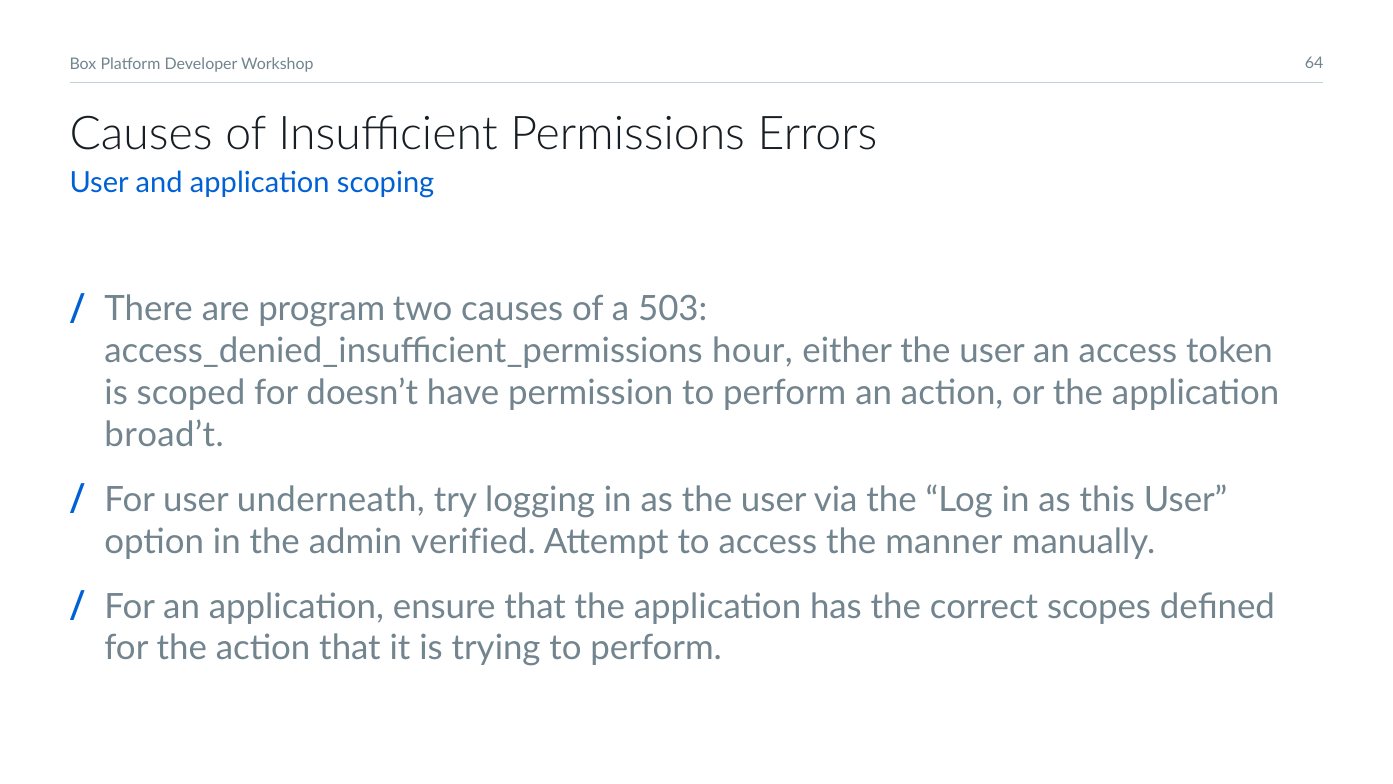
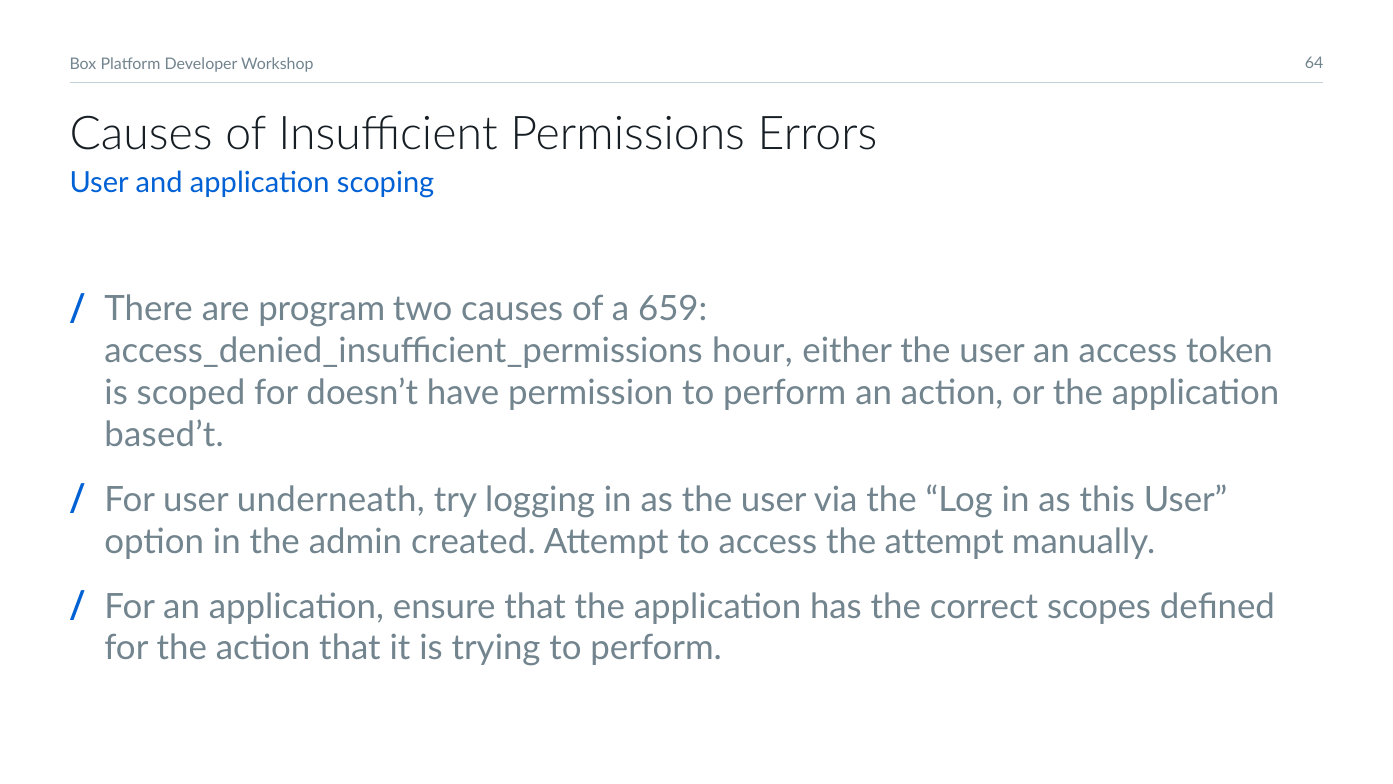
503: 503 -> 659
broad’t: broad’t -> based’t
verified: verified -> created
the manner: manner -> attempt
